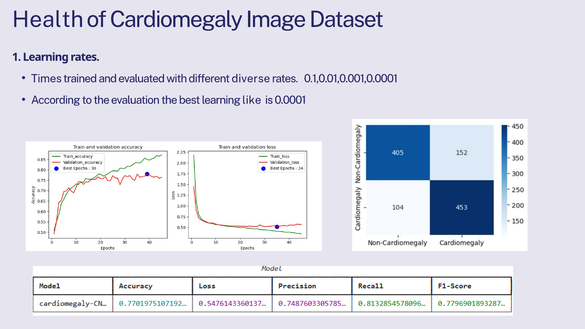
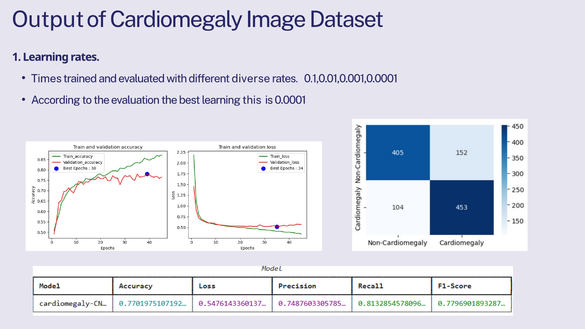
Health: Health -> Output
like: like -> this
